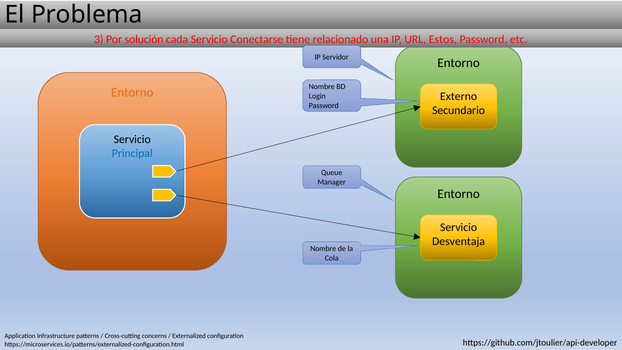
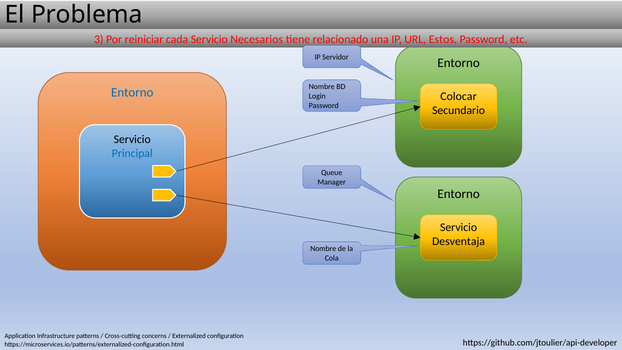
solución: solución -> reiniciar
Conectarse: Conectarse -> Necesarios
Entorno at (132, 93) colour: orange -> blue
Externo: Externo -> Colocar
